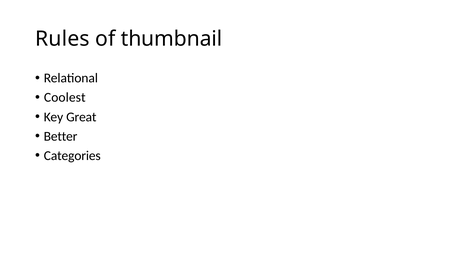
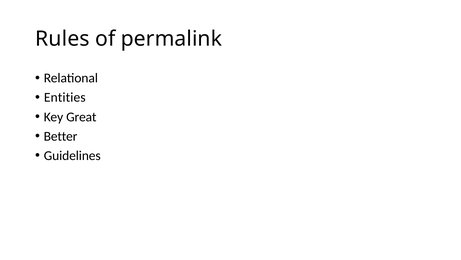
thumbnail: thumbnail -> permalink
Coolest: Coolest -> Entities
Categories: Categories -> Guidelines
